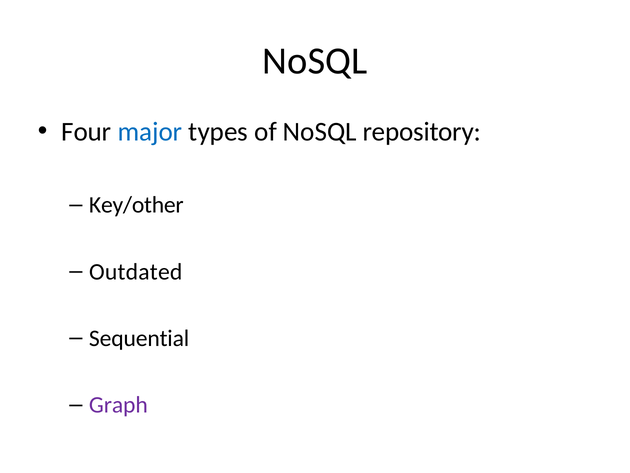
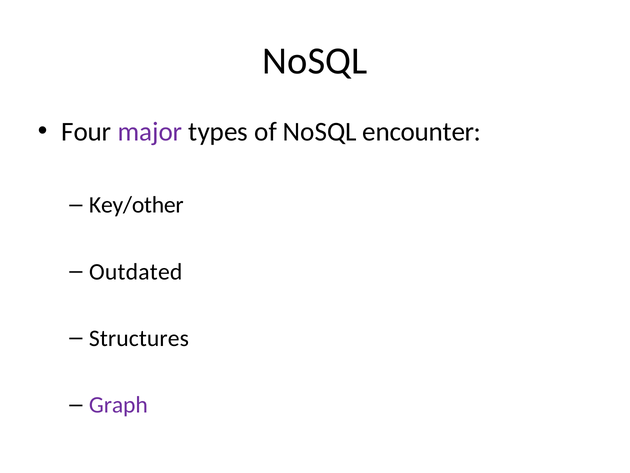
major colour: blue -> purple
repository: repository -> encounter
Sequential: Sequential -> Structures
